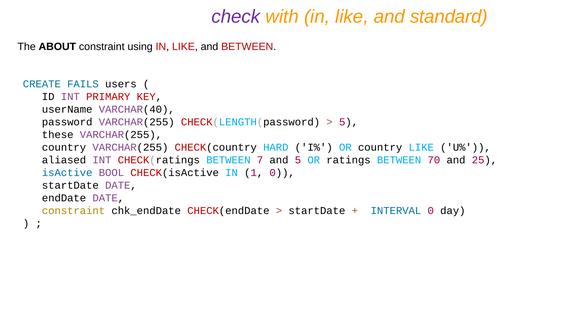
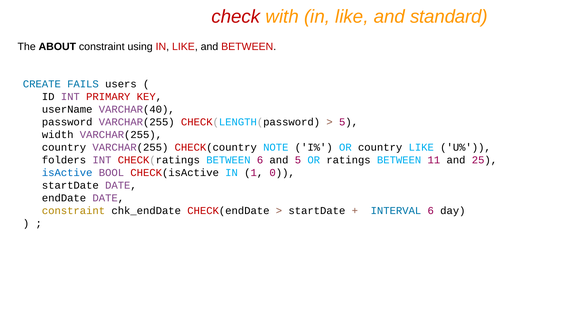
check colour: purple -> red
these: these -> width
HARD: HARD -> NOTE
aliased: aliased -> folders
BETWEEN 7: 7 -> 6
70: 70 -> 11
INTERVAL 0: 0 -> 6
